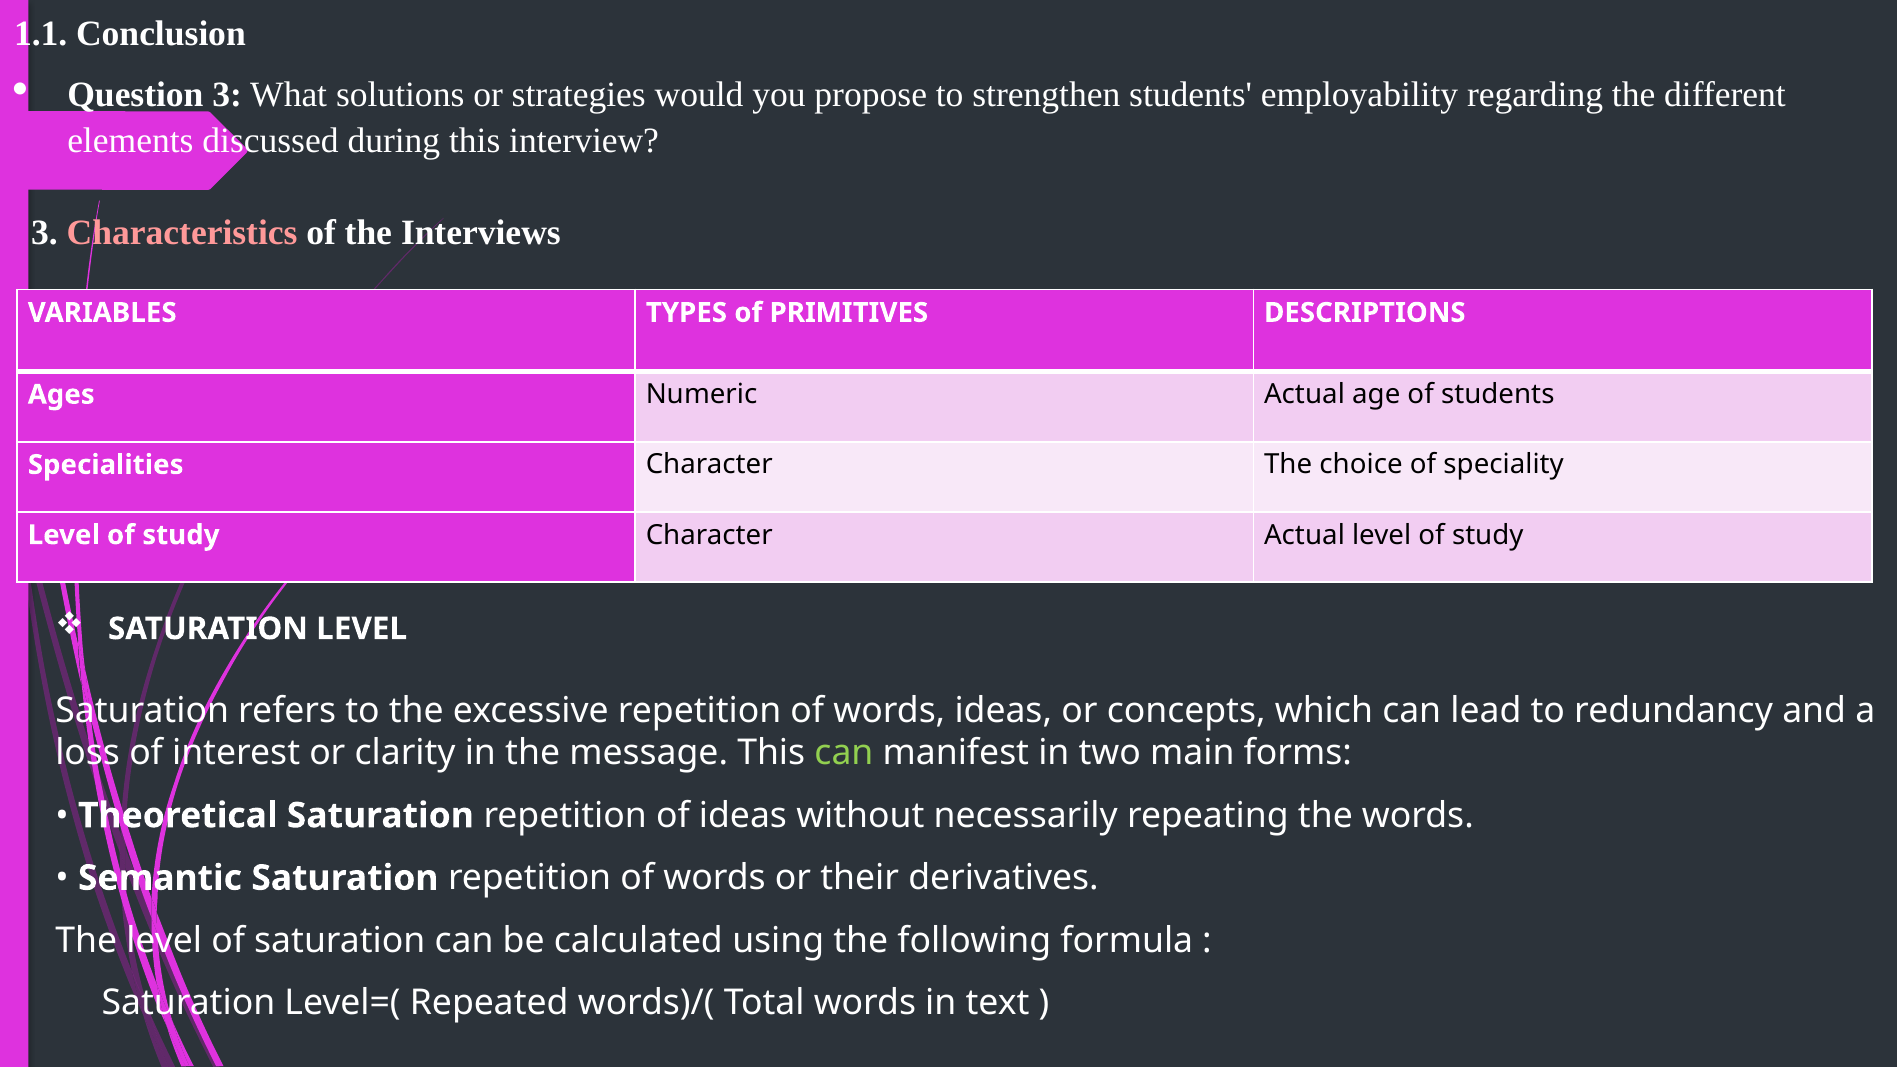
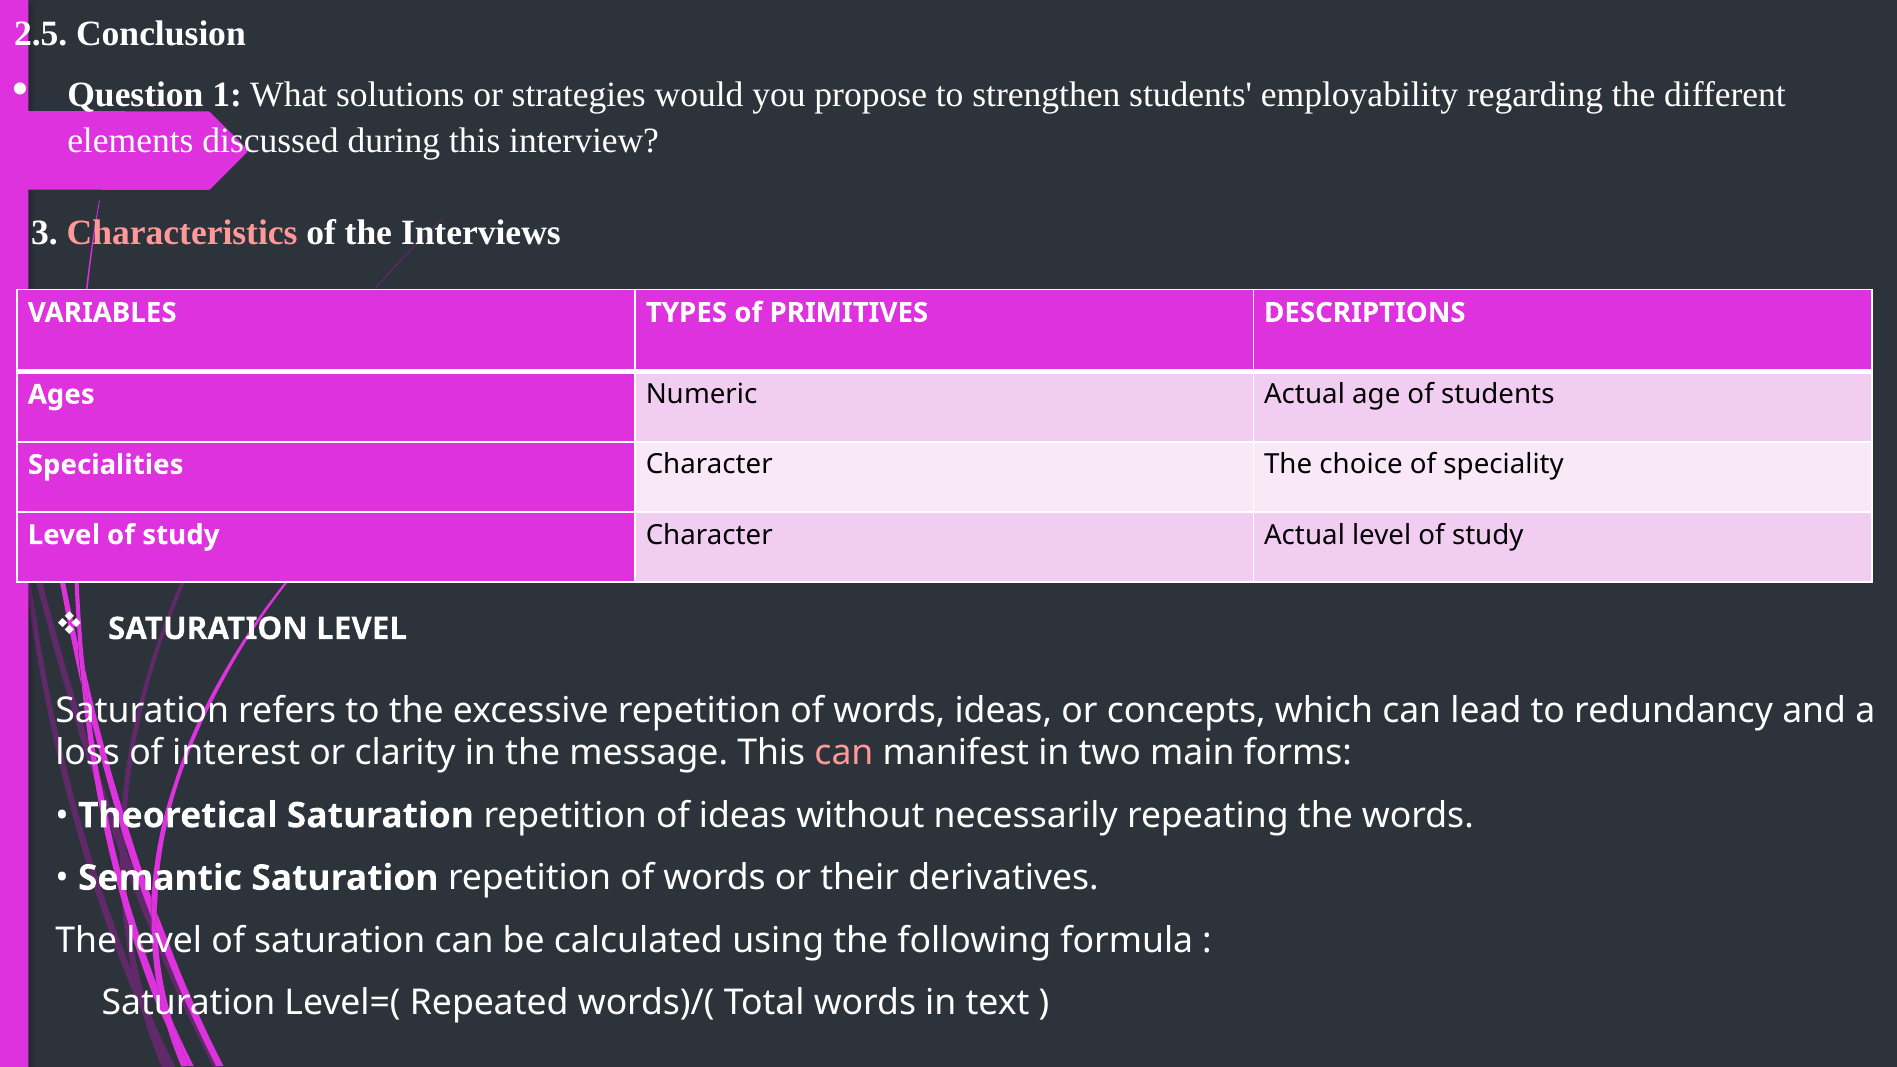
1.1: 1.1 -> 2.5
Question 3: 3 -> 1
can at (844, 753) colour: light green -> pink
